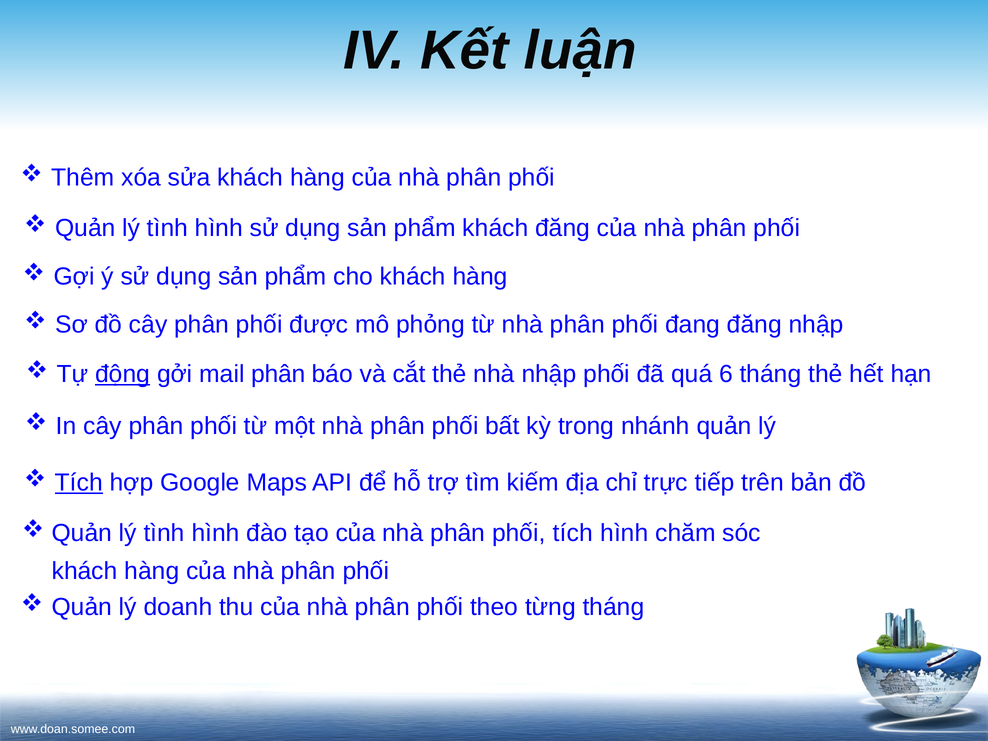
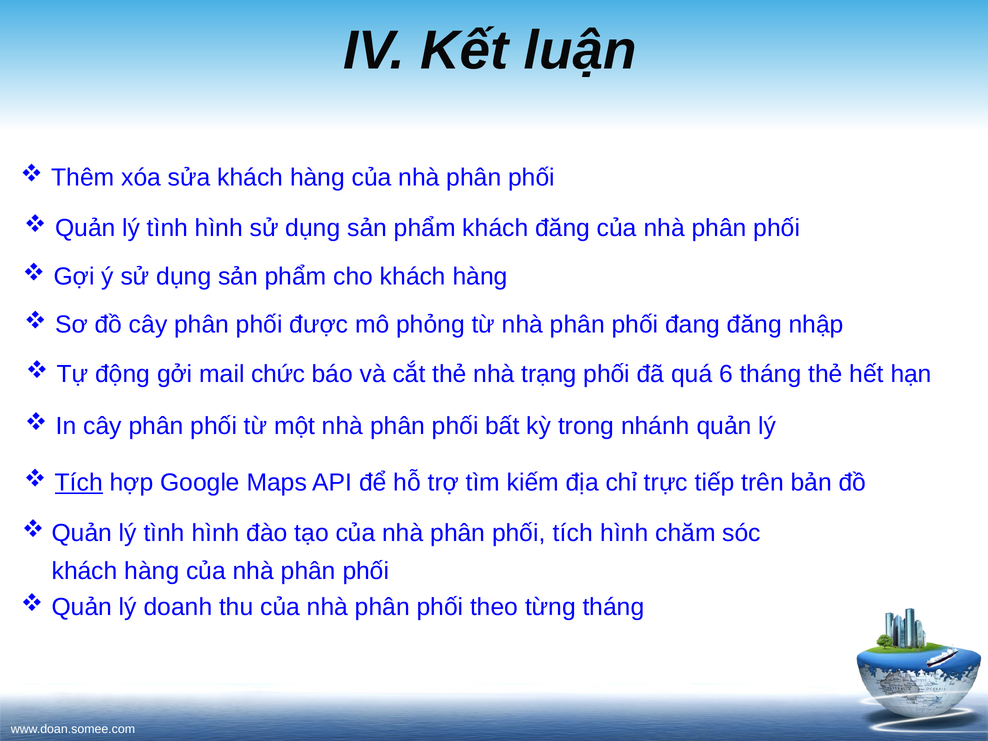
động underline: present -> none
mail phân: phân -> chức
nhà nhập: nhập -> trạng
